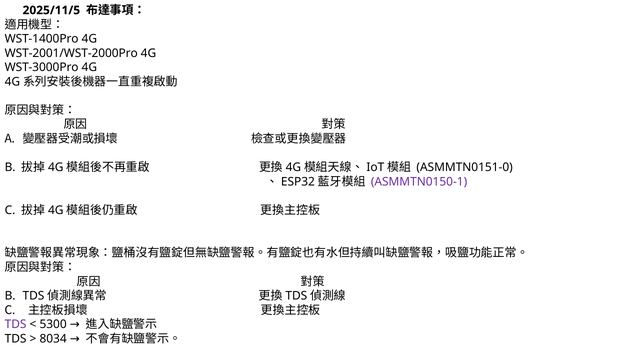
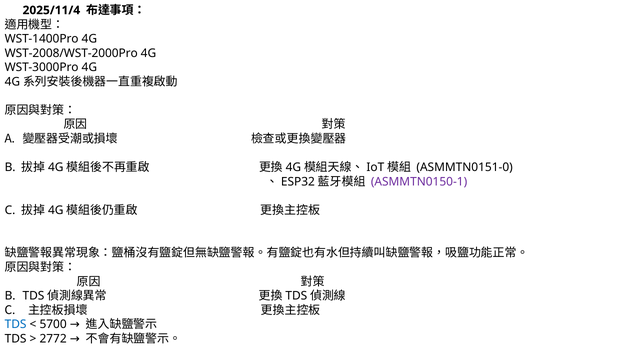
2025/11/5: 2025/11/5 -> 2025/11/4
WST-2001/WST-2000Pro: WST-2001/WST-2000Pro -> WST-2008/WST-2000Pro
TDS at (16, 325) colour: purple -> blue
5300: 5300 -> 5700
8034: 8034 -> 2772
